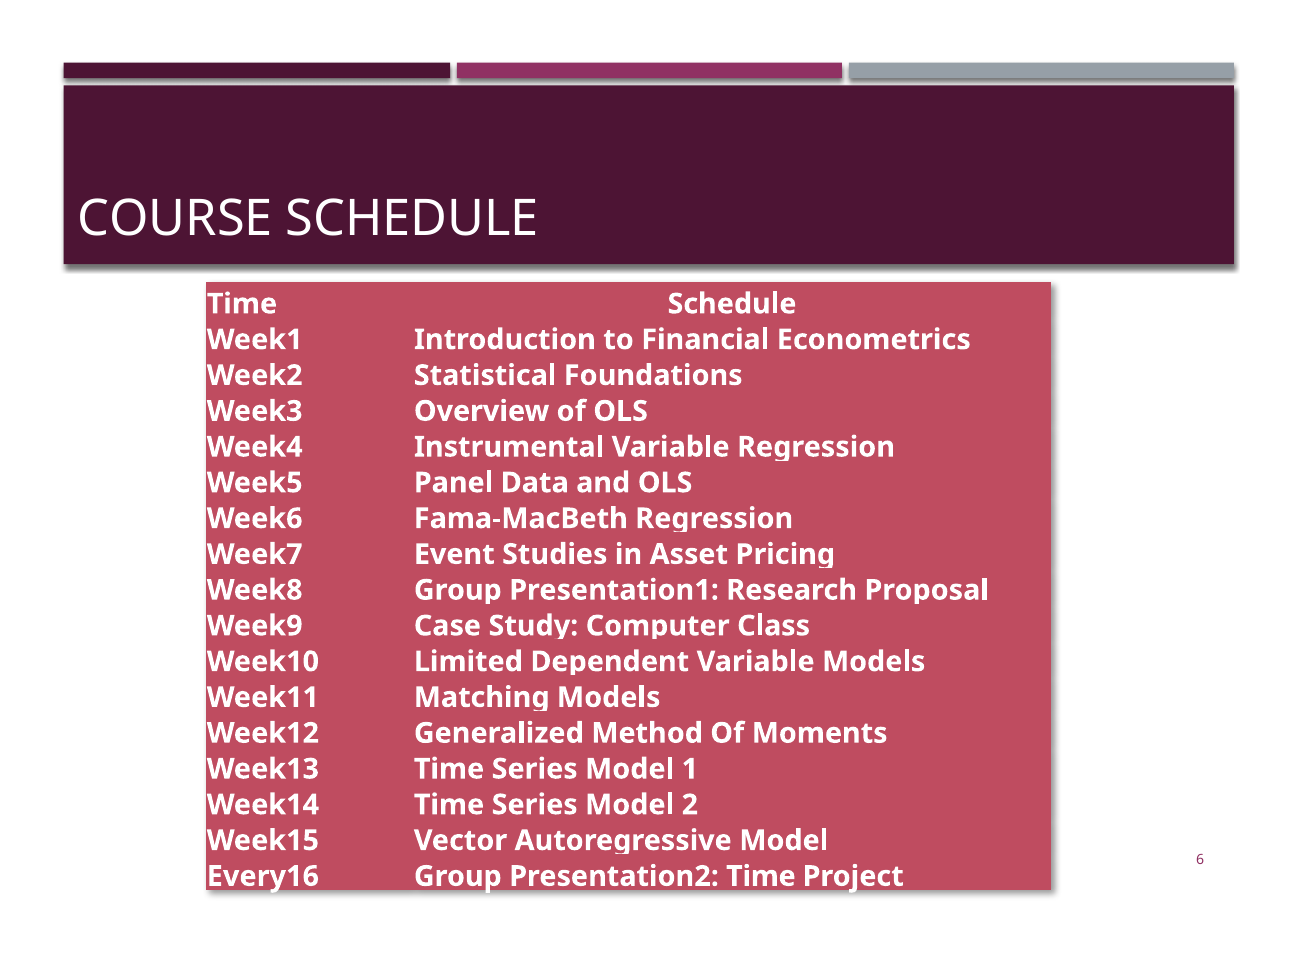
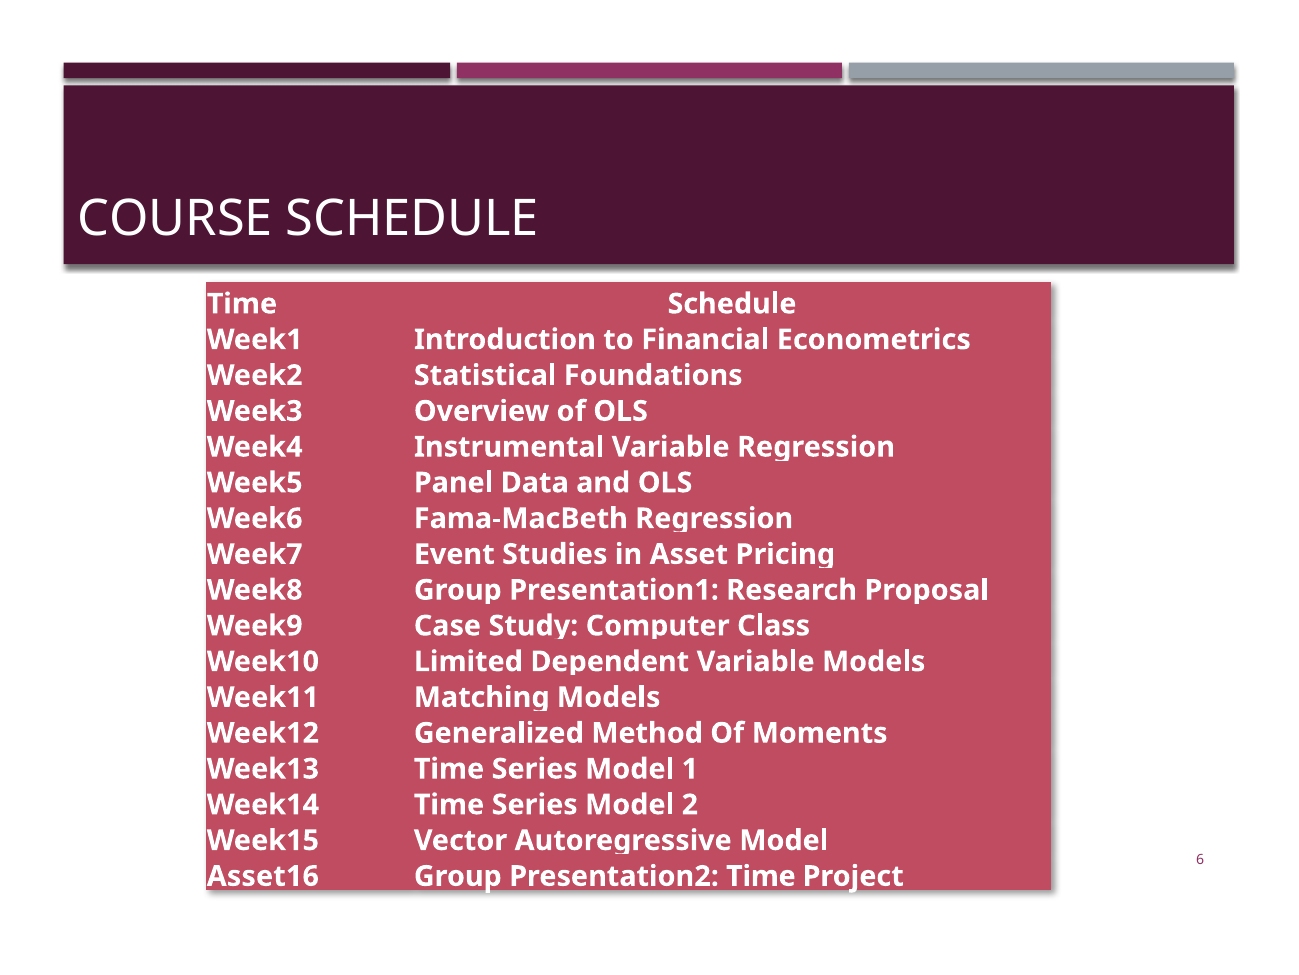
Every16: Every16 -> Asset16
